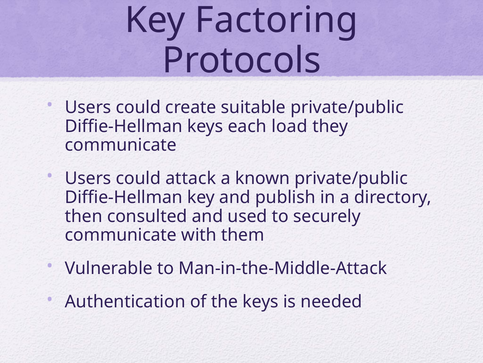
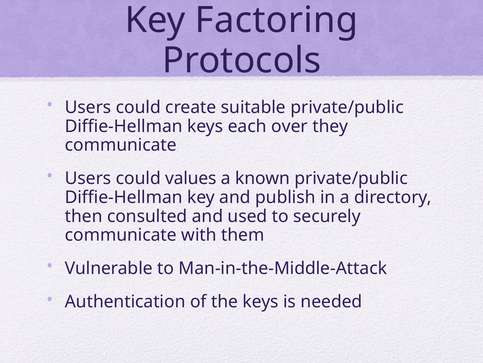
load: load -> over
attack: attack -> values
